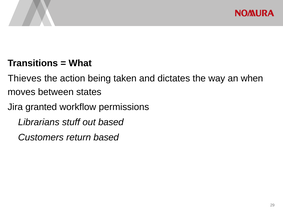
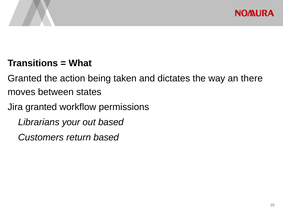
Thieves at (25, 78): Thieves -> Granted
when: when -> there
stuff: stuff -> your
